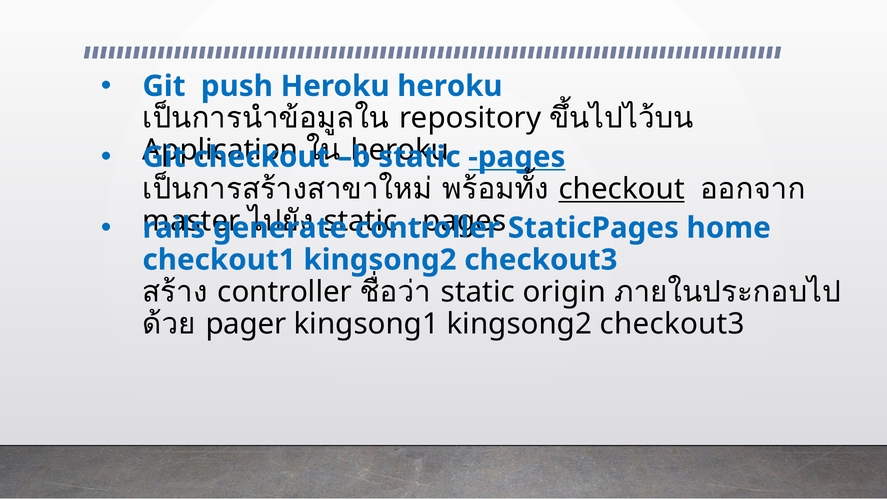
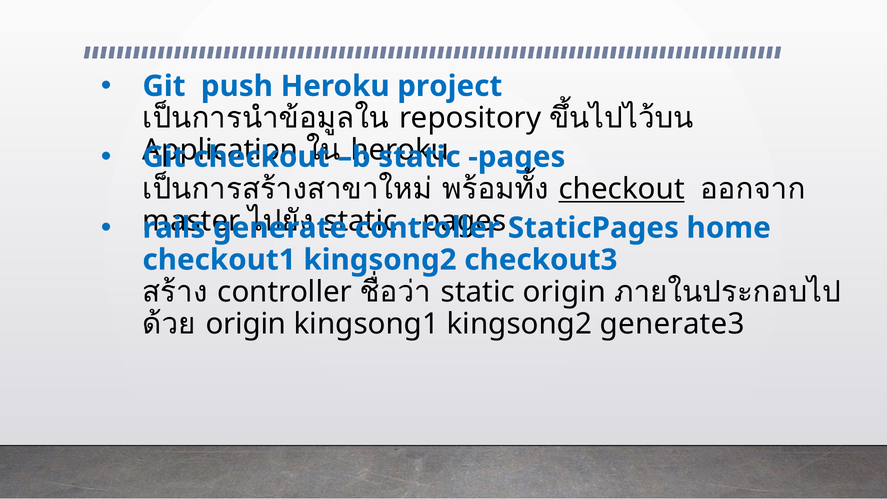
Heroku heroku: heroku -> project
pages at (517, 157) underline: present -> none
pager at (246, 324): pager -> origin
kingsong1 kingsong2 checkout3: checkout3 -> generate3
